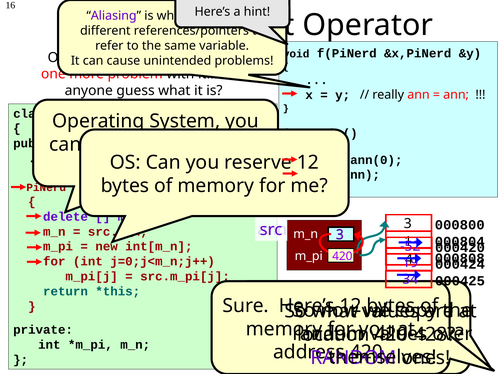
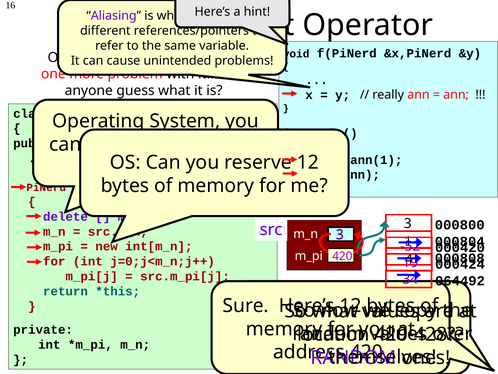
ann(0: ann(0 -> ann(1
000425: 000425 -> 064492
